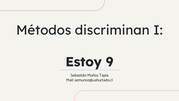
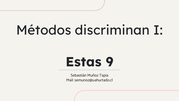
Estoy: Estoy -> Estas
